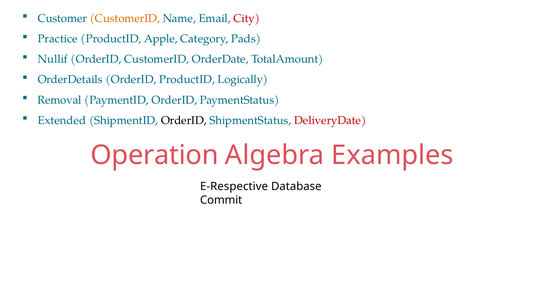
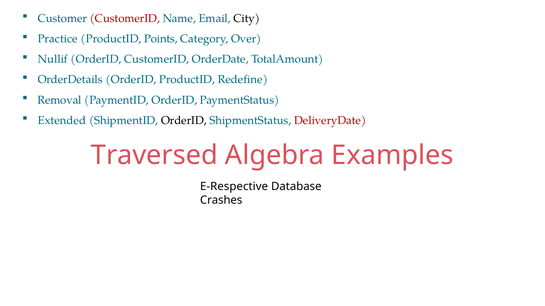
CustomerID at (125, 18) colour: orange -> red
City colour: red -> black
Apple: Apple -> Points
Pads: Pads -> Over
Logically: Logically -> Redefine
Operation: Operation -> Traversed
Commit: Commit -> Crashes
